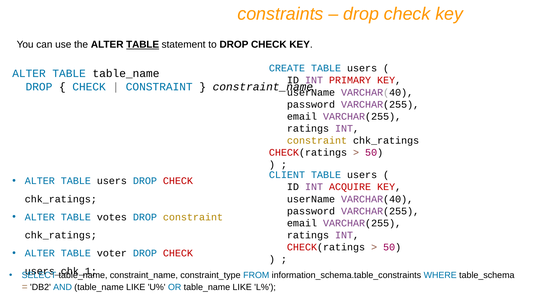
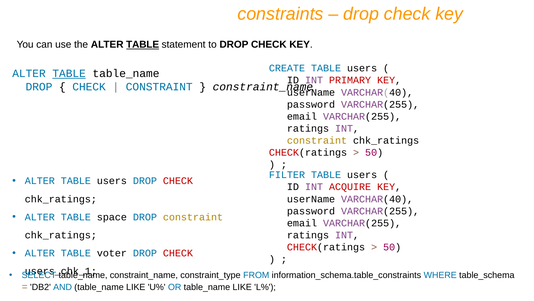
TABLE at (69, 73) underline: none -> present
CLIENT: CLIENT -> FILTER
votes: votes -> space
